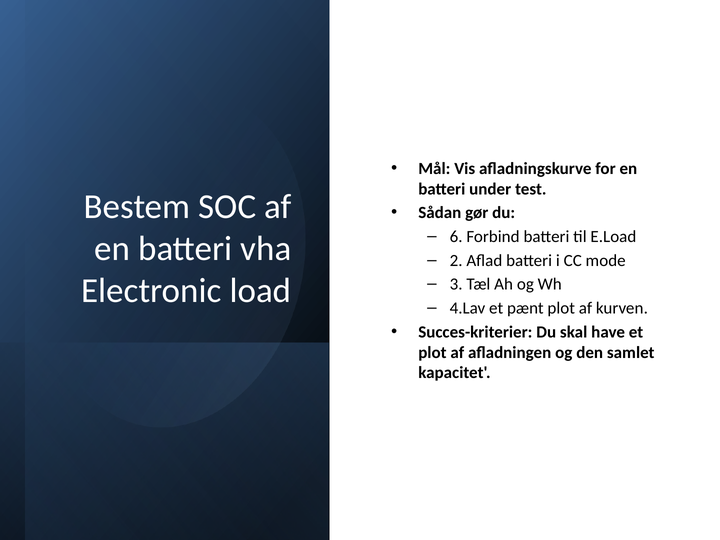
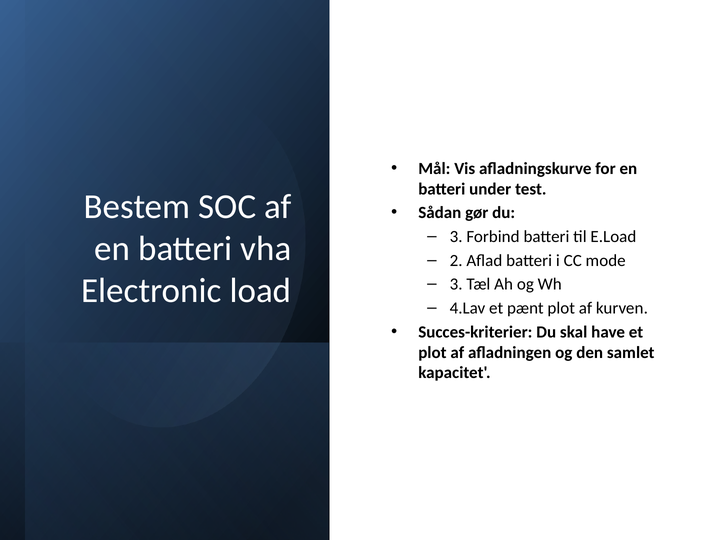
6 at (456, 237): 6 -> 3
